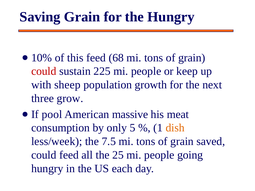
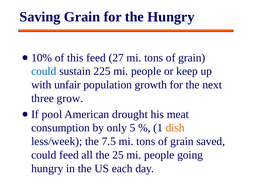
68: 68 -> 27
could at (44, 71) colour: red -> blue
sheep: sheep -> unfair
massive: massive -> drought
